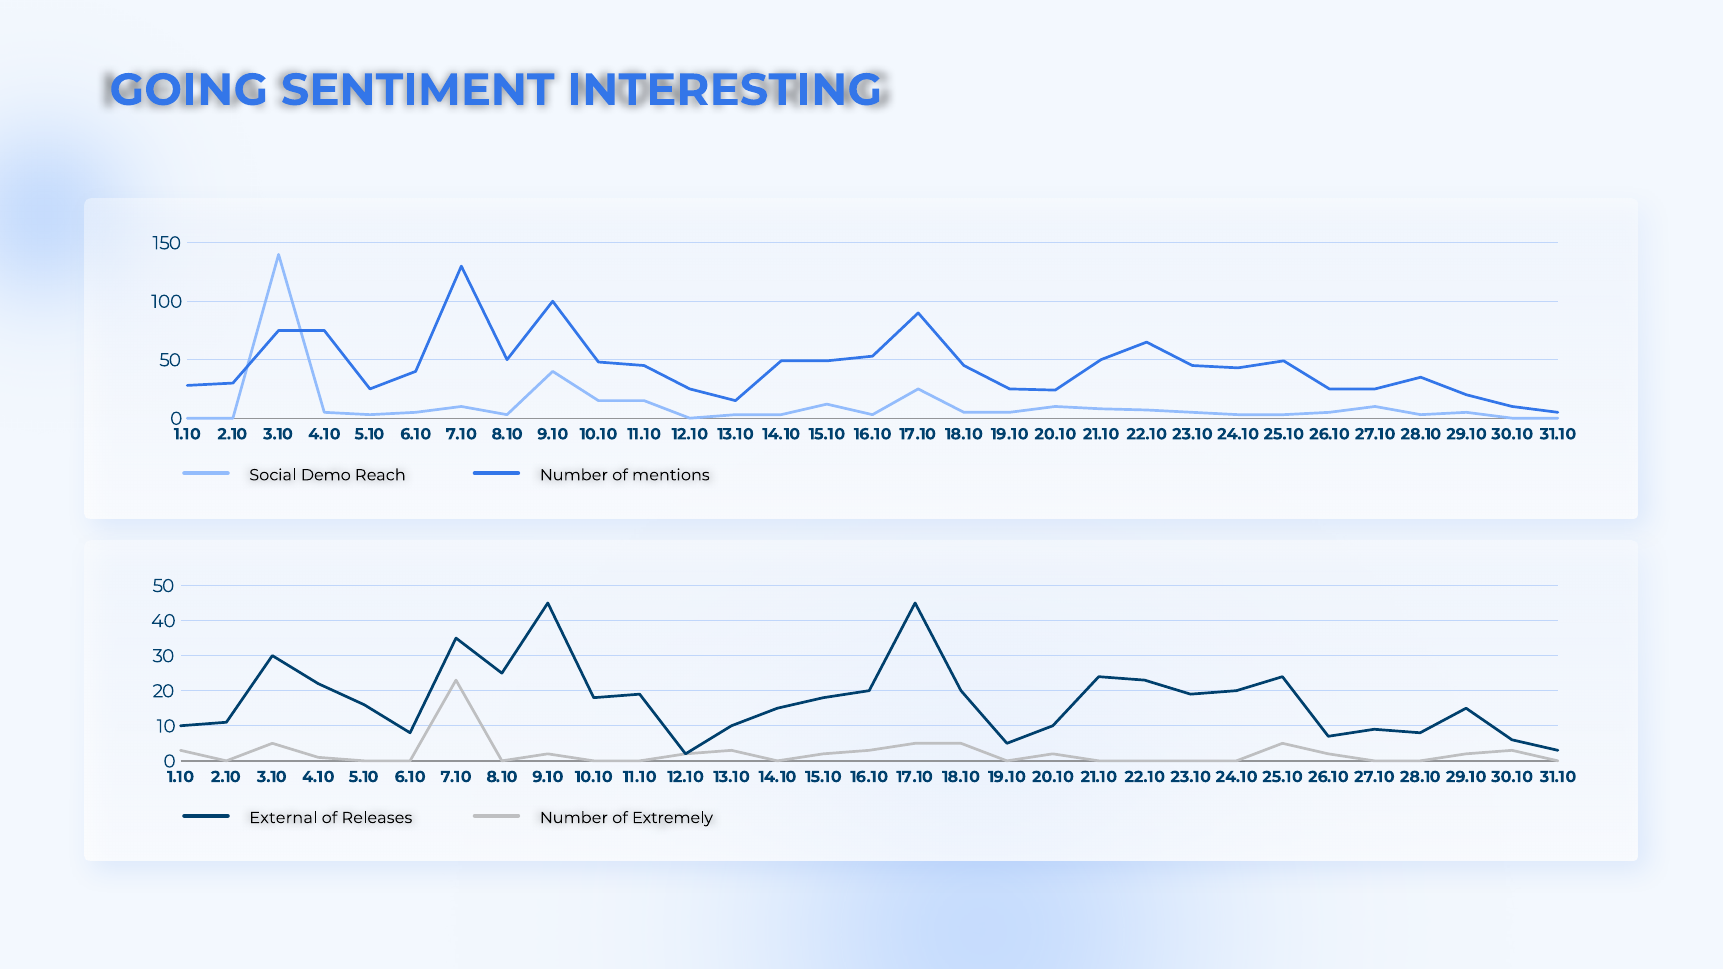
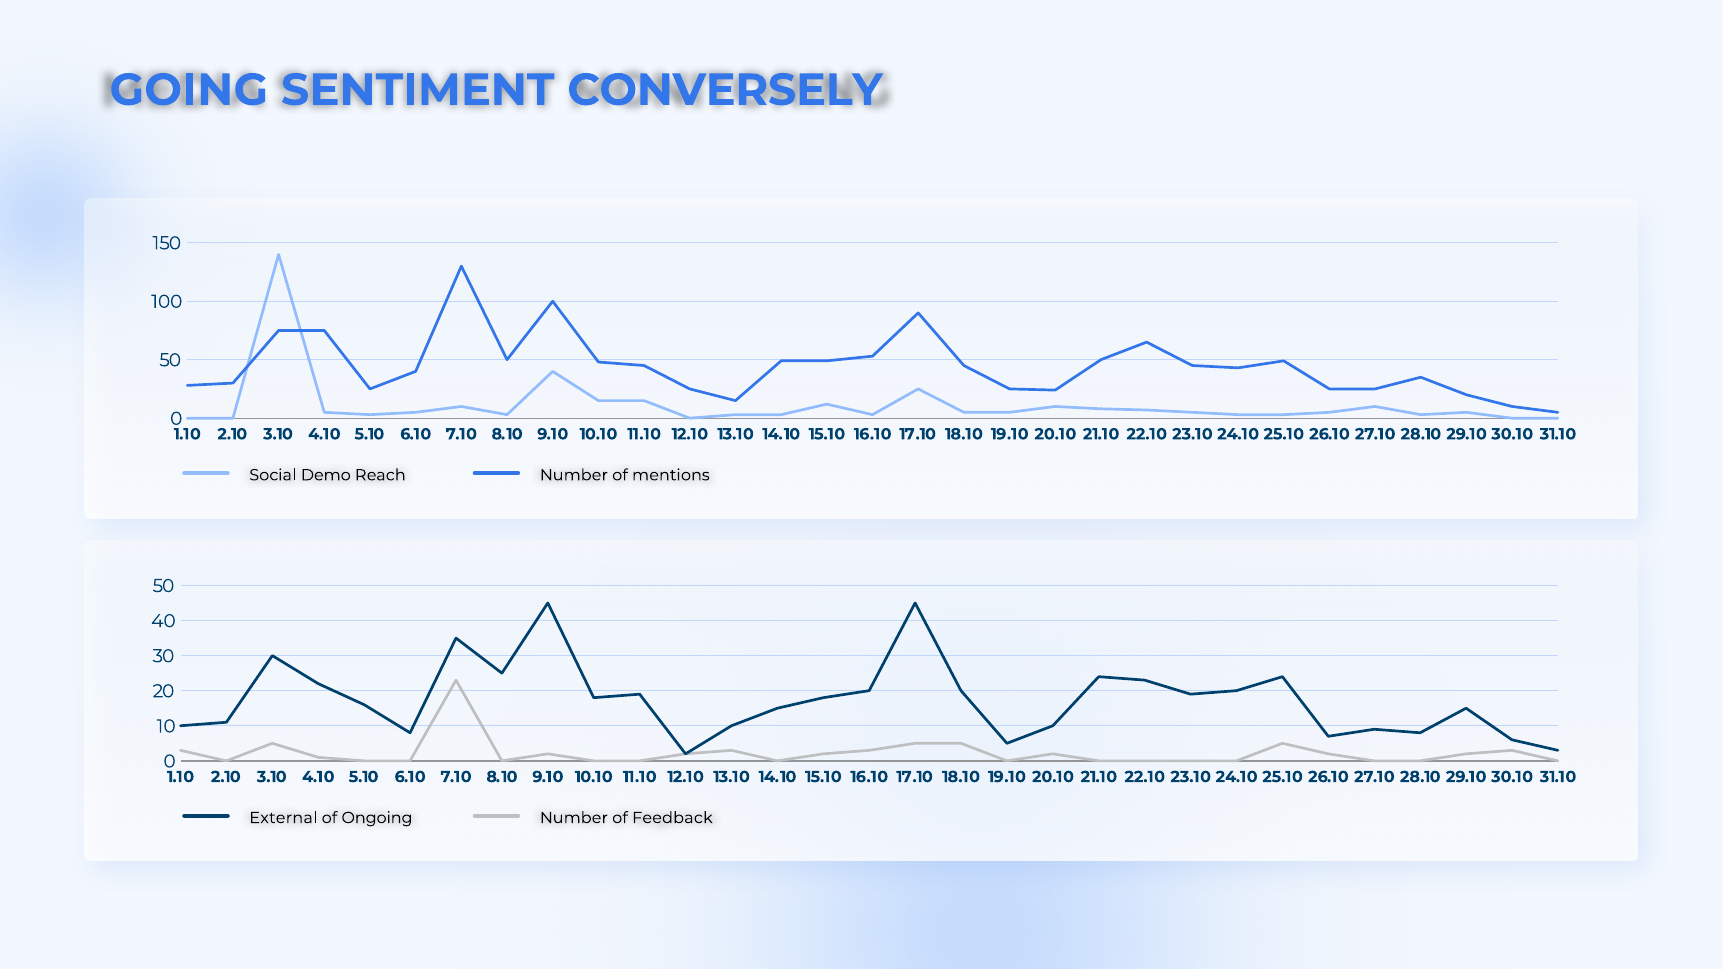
INTERESTING: INTERESTING -> CONVERSELY
Releases: Releases -> Ongoing
Extremely: Extremely -> Feedback
